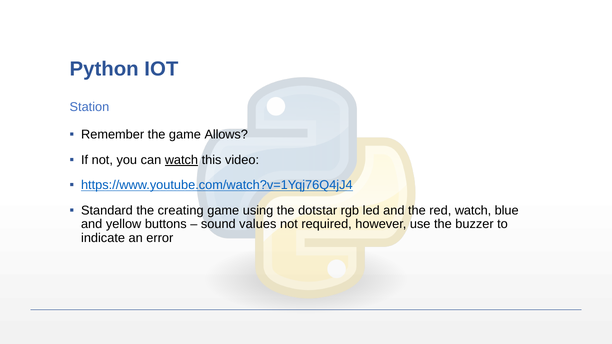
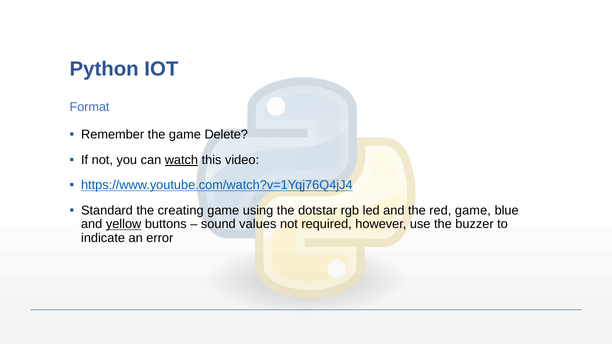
Station: Station -> Format
Allows: Allows -> Delete
red watch: watch -> game
yellow underline: none -> present
